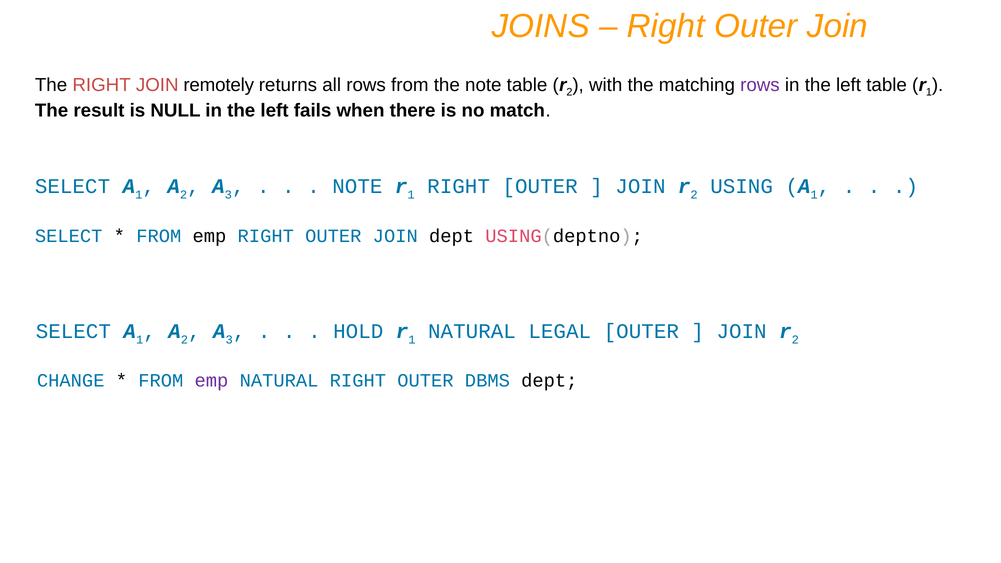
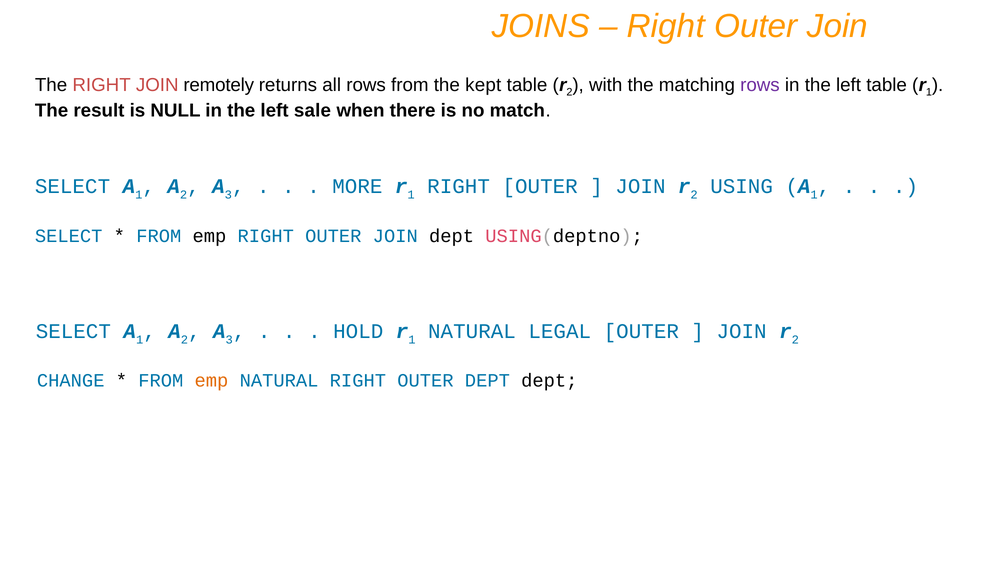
the note: note -> kept
fails: fails -> sale
NOTE at (357, 187): NOTE -> MORE
emp at (211, 381) colour: purple -> orange
OUTER DBMS: DBMS -> DEPT
